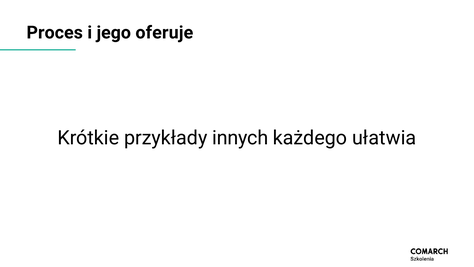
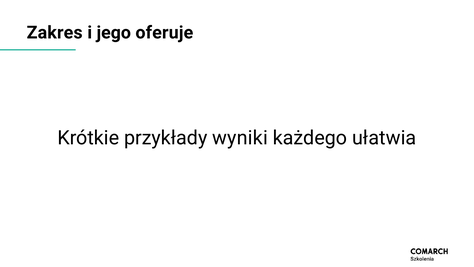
Proces: Proces -> Zakres
innych: innych -> wyniki
